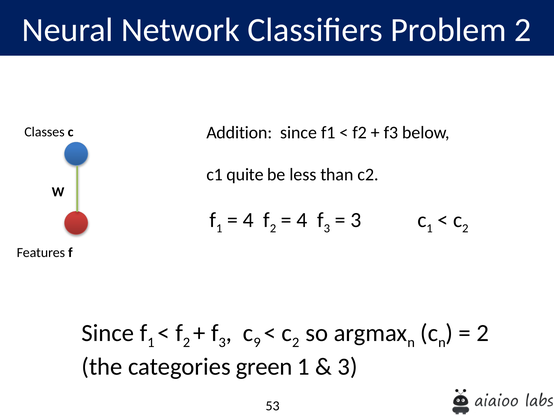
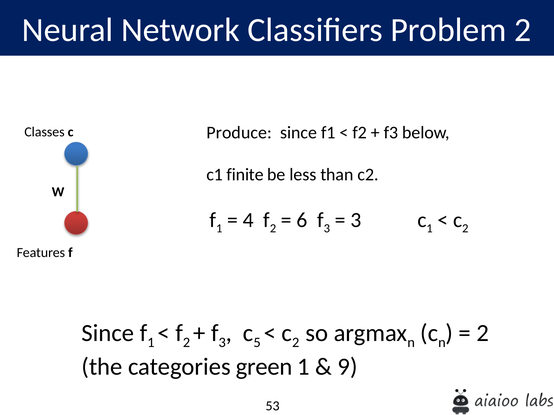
Addition: Addition -> Produce
quite: quite -> finite
4 at (302, 220): 4 -> 6
9: 9 -> 5
3 at (348, 367): 3 -> 9
